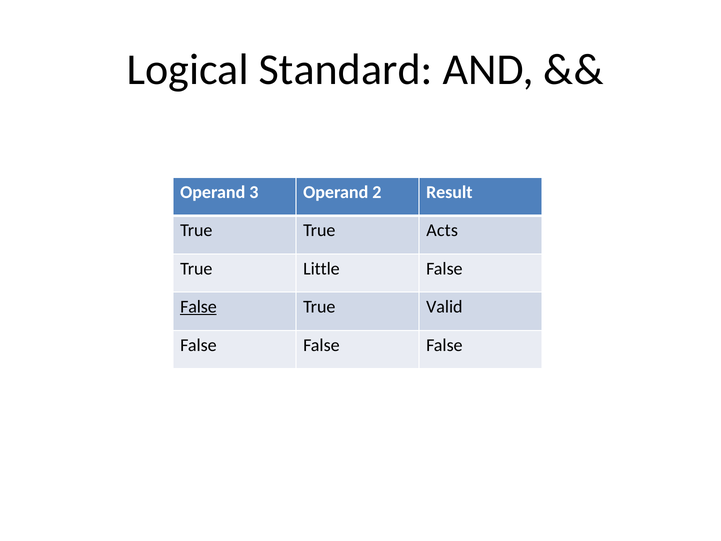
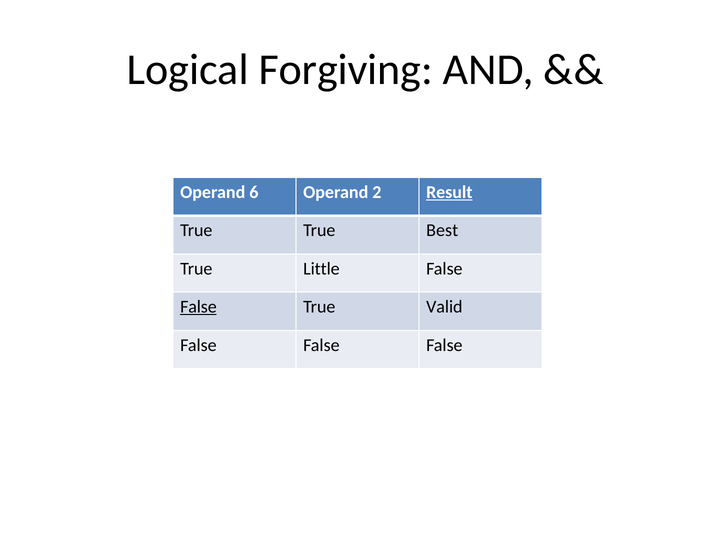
Standard: Standard -> Forgiving
3: 3 -> 6
Result underline: none -> present
Acts: Acts -> Best
